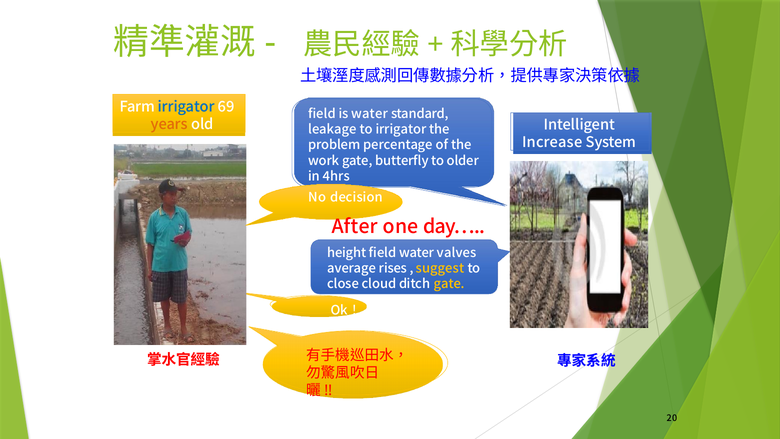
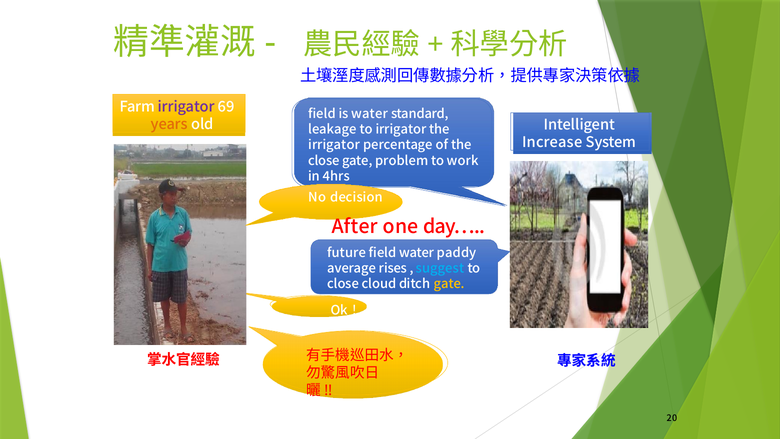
irrigator at (186, 107) colour: blue -> purple
problem at (334, 145): problem -> irrigator
work at (324, 161): work -> close
butterfly: butterfly -> problem
older: older -> work
height: height -> future
valves: valves -> paddy
suggest colour: yellow -> light blue
